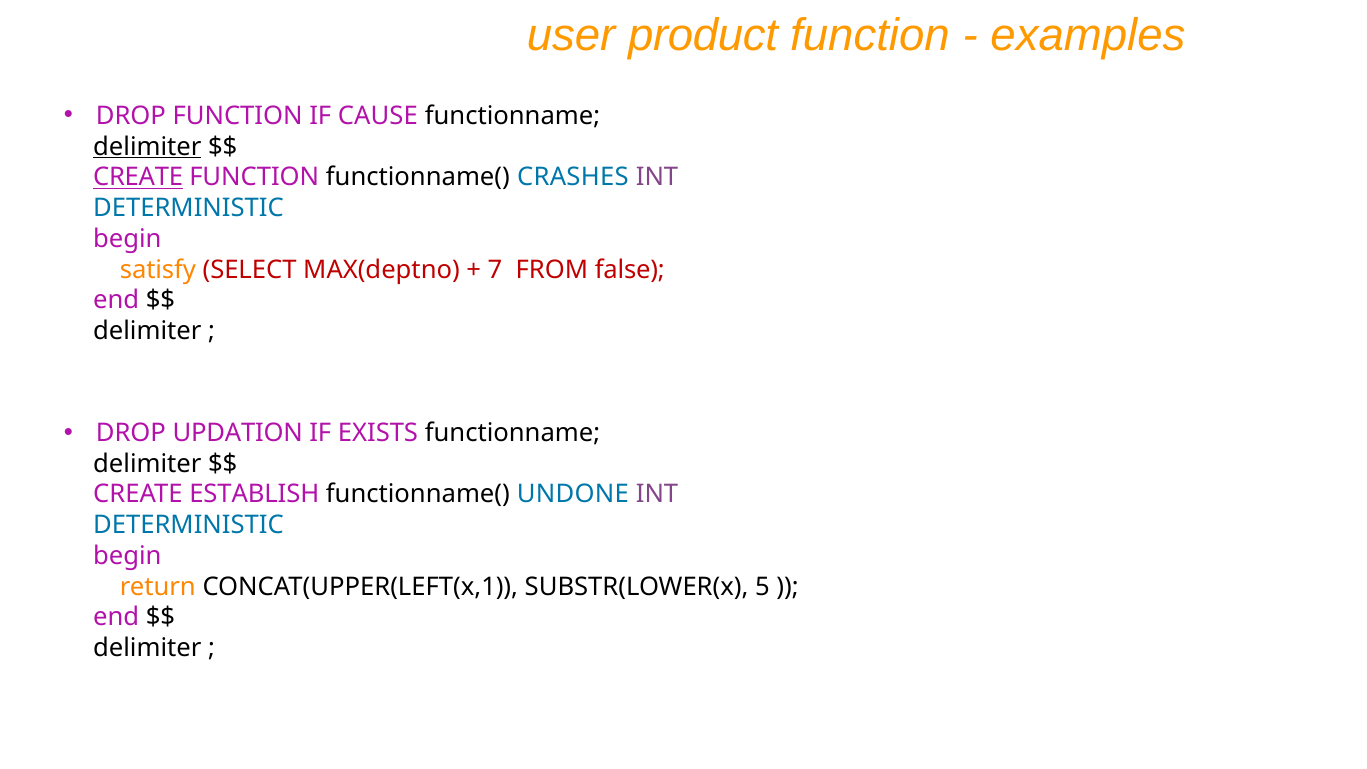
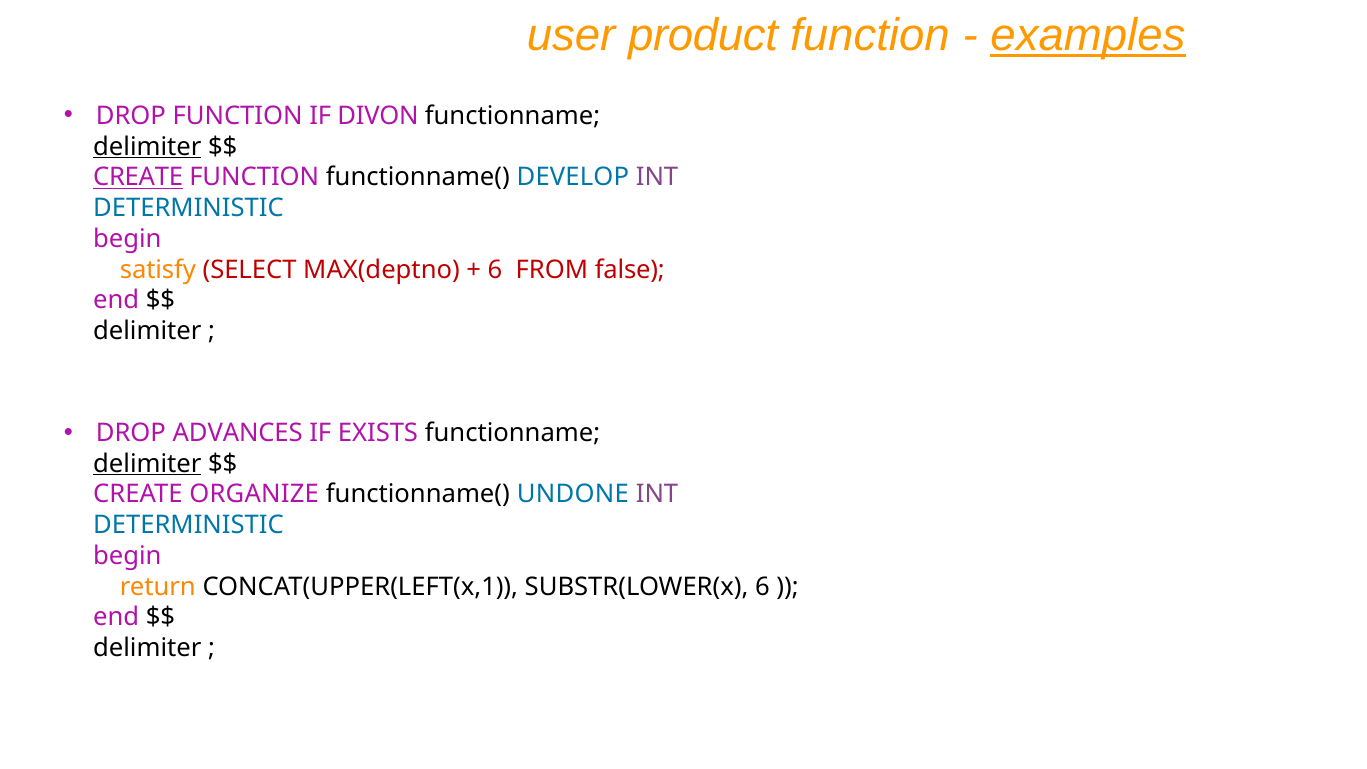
examples underline: none -> present
CAUSE: CAUSE -> DIVON
CRASHES: CRASHES -> DEVELOP
7 at (495, 270): 7 -> 6
UPDATION: UPDATION -> ADVANCES
delimiter at (147, 464) underline: none -> present
ESTABLISH: ESTABLISH -> ORGANIZE
SUBSTR(LOWER(x 5: 5 -> 6
